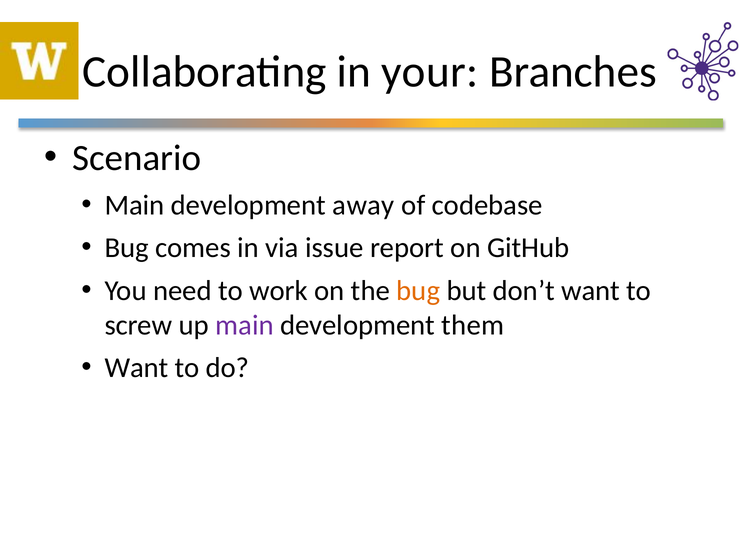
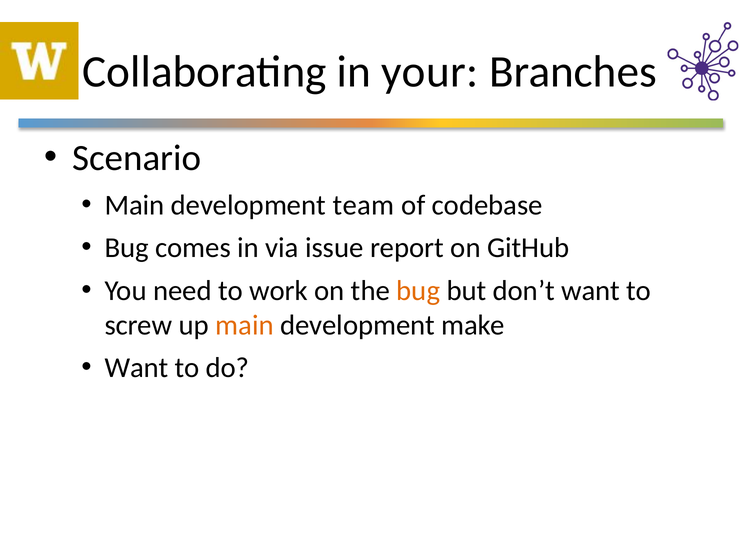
away: away -> team
main at (245, 325) colour: purple -> orange
them: them -> make
